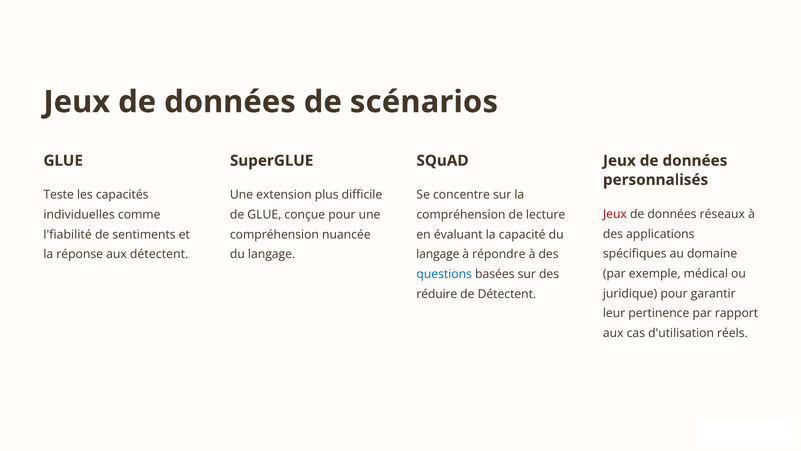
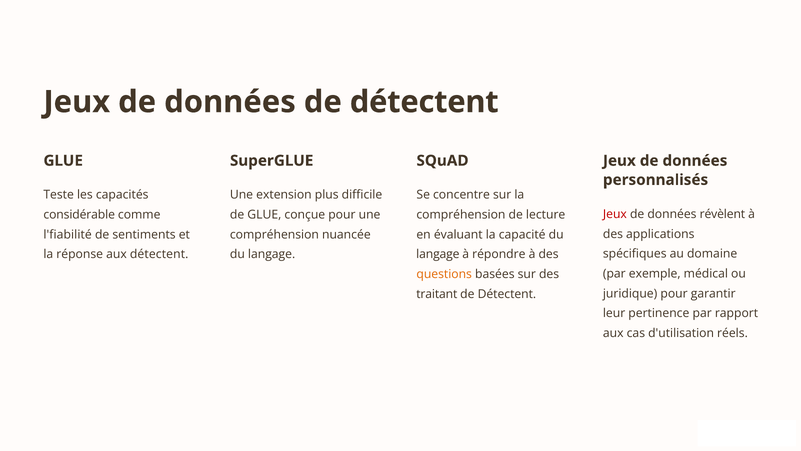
données de scénarios: scénarios -> détectent
réseaux: réseaux -> révèlent
individuelles: individuelles -> considérable
questions colour: blue -> orange
réduire: réduire -> traitant
